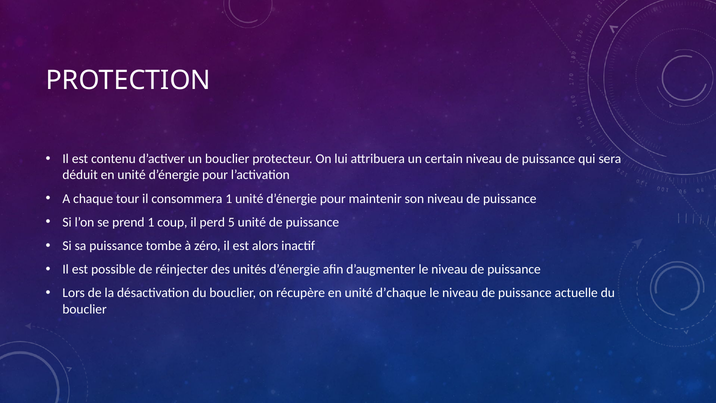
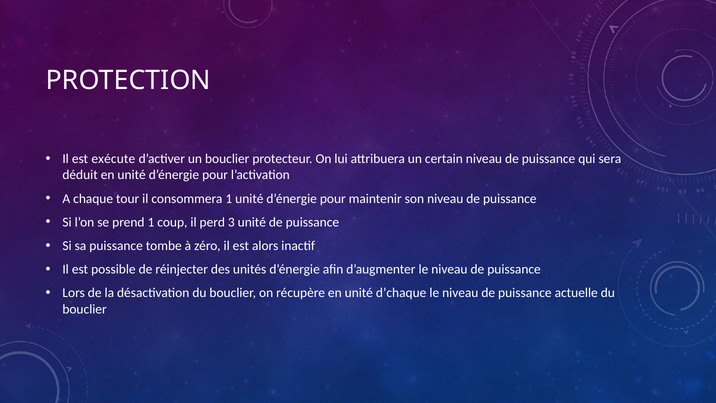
contenu: contenu -> exécute
5: 5 -> 3
